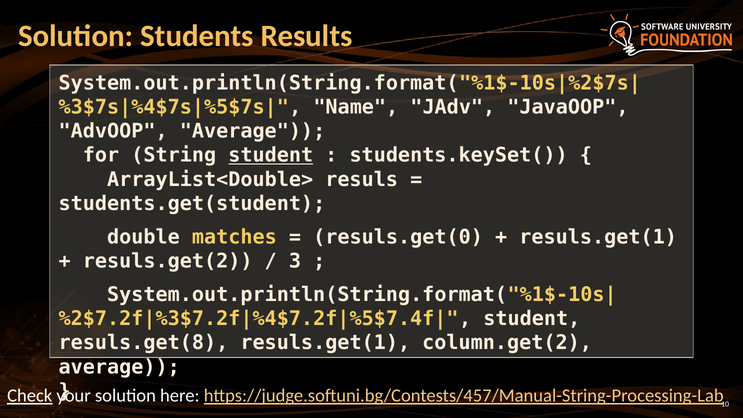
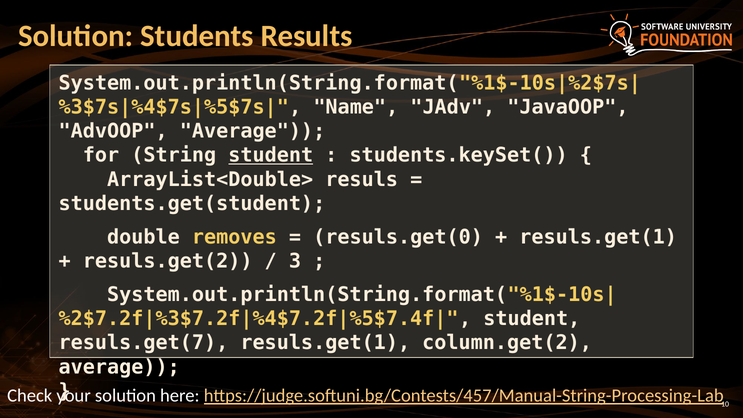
matches: matches -> removes
resuls.get(8: resuls.get(8 -> resuls.get(7
Check underline: present -> none
